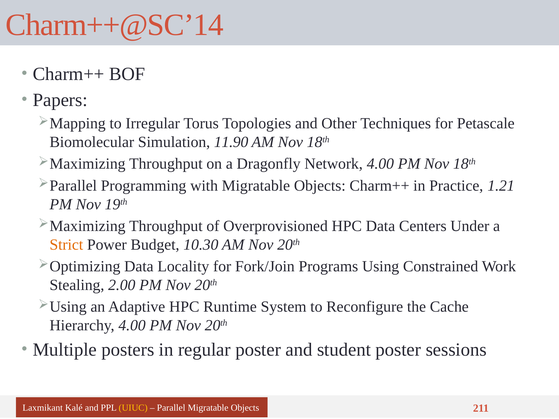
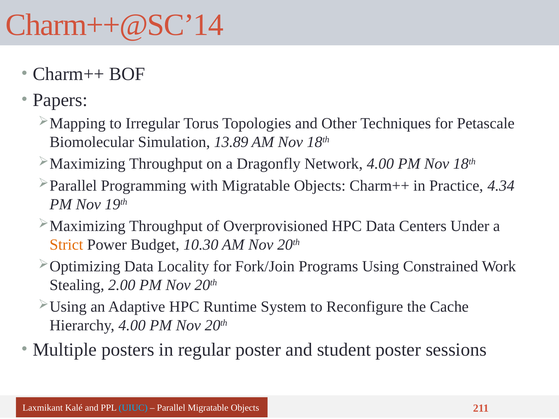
11.90: 11.90 -> 13.89
1.21: 1.21 -> 4.34
UIUC colour: yellow -> light blue
